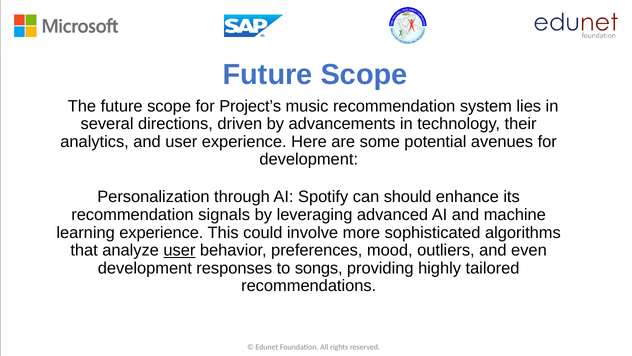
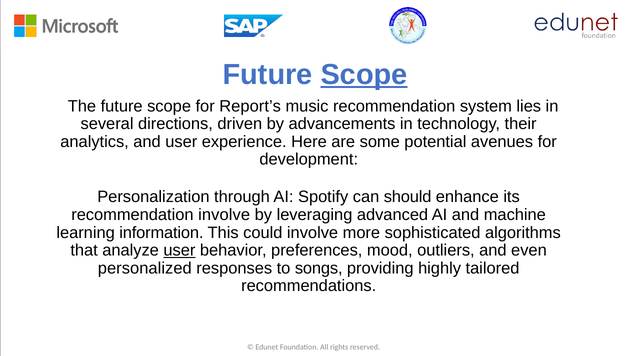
Scope at (364, 74) underline: none -> present
Project’s: Project’s -> Report’s
recommendation signals: signals -> involve
learning experience: experience -> information
development at (145, 268): development -> personalized
